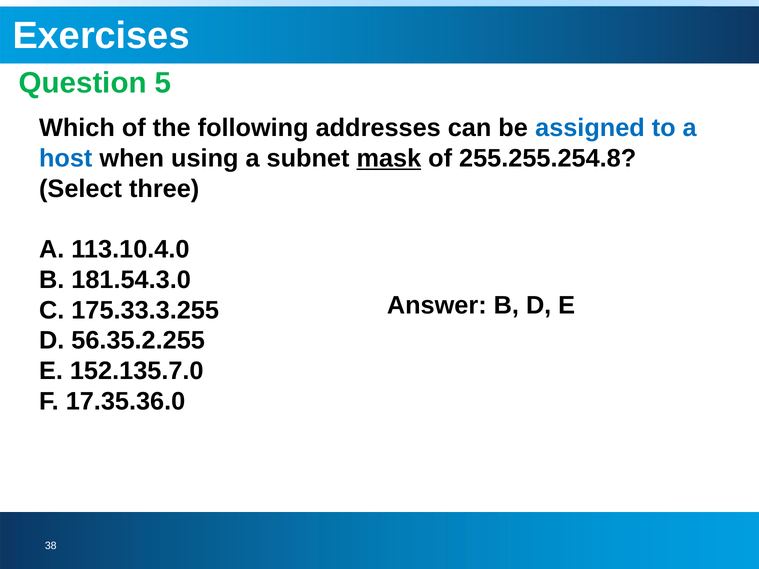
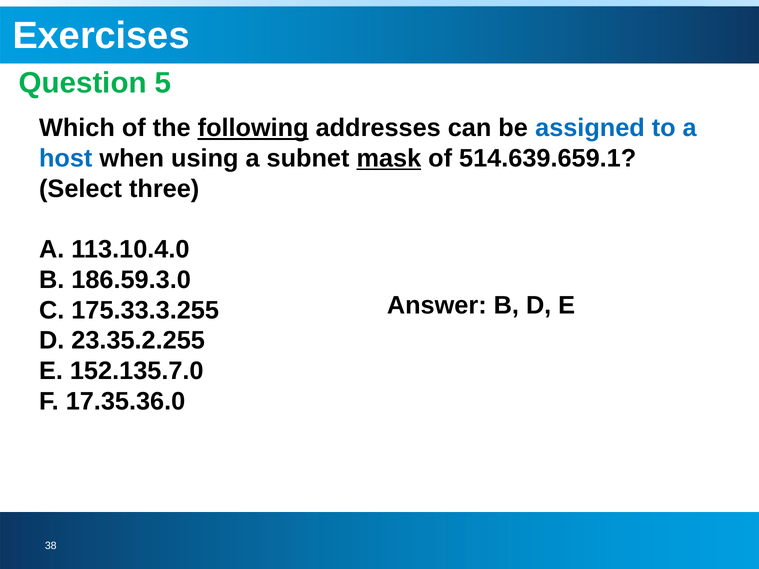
following underline: none -> present
255.255.254.8: 255.255.254.8 -> 514.639.659.1
181.54.3.0: 181.54.3.0 -> 186.59.3.0
56.35.2.255: 56.35.2.255 -> 23.35.2.255
